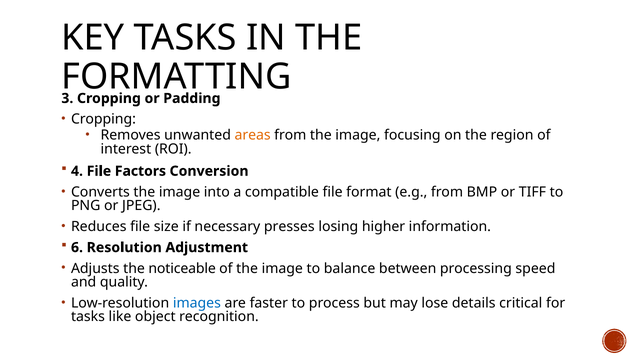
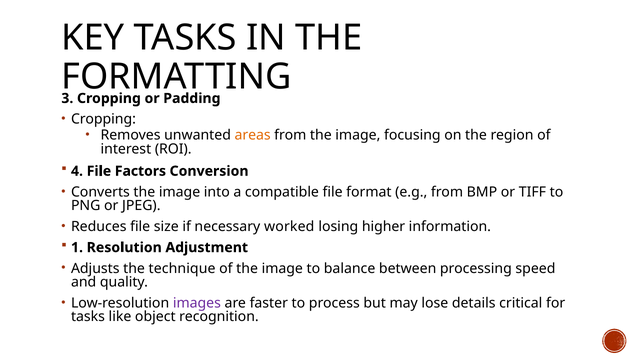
presses: presses -> worked
6: 6 -> 1
noticeable: noticeable -> technique
images colour: blue -> purple
